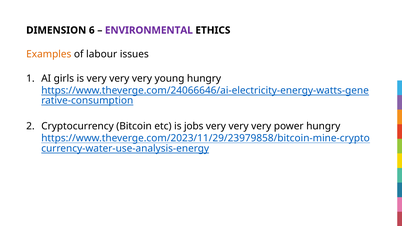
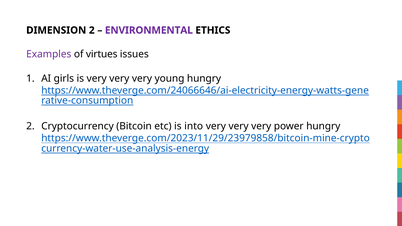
DIMENSION 6: 6 -> 2
Examples colour: orange -> purple
labour: labour -> virtues
jobs: jobs -> into
